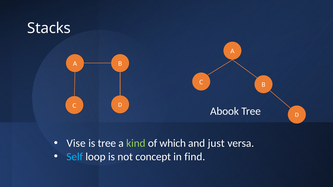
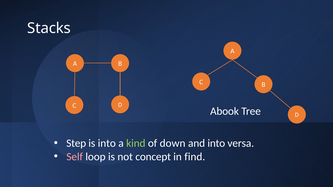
Vise: Vise -> Step
is tree: tree -> into
which: which -> down
and just: just -> into
Self colour: light blue -> pink
